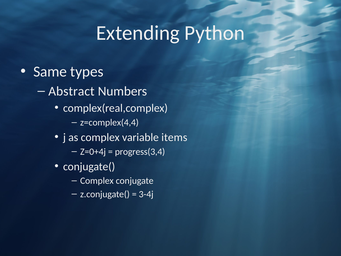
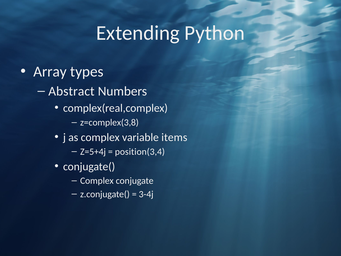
Same: Same -> Array
z=complex(4,4: z=complex(4,4 -> z=complex(3,8
Z=0+4j: Z=0+4j -> Z=5+4j
progress(3,4: progress(3,4 -> position(3,4
